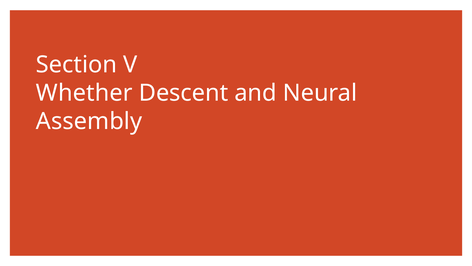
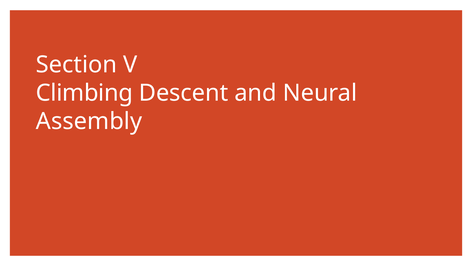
Whether: Whether -> Climbing
